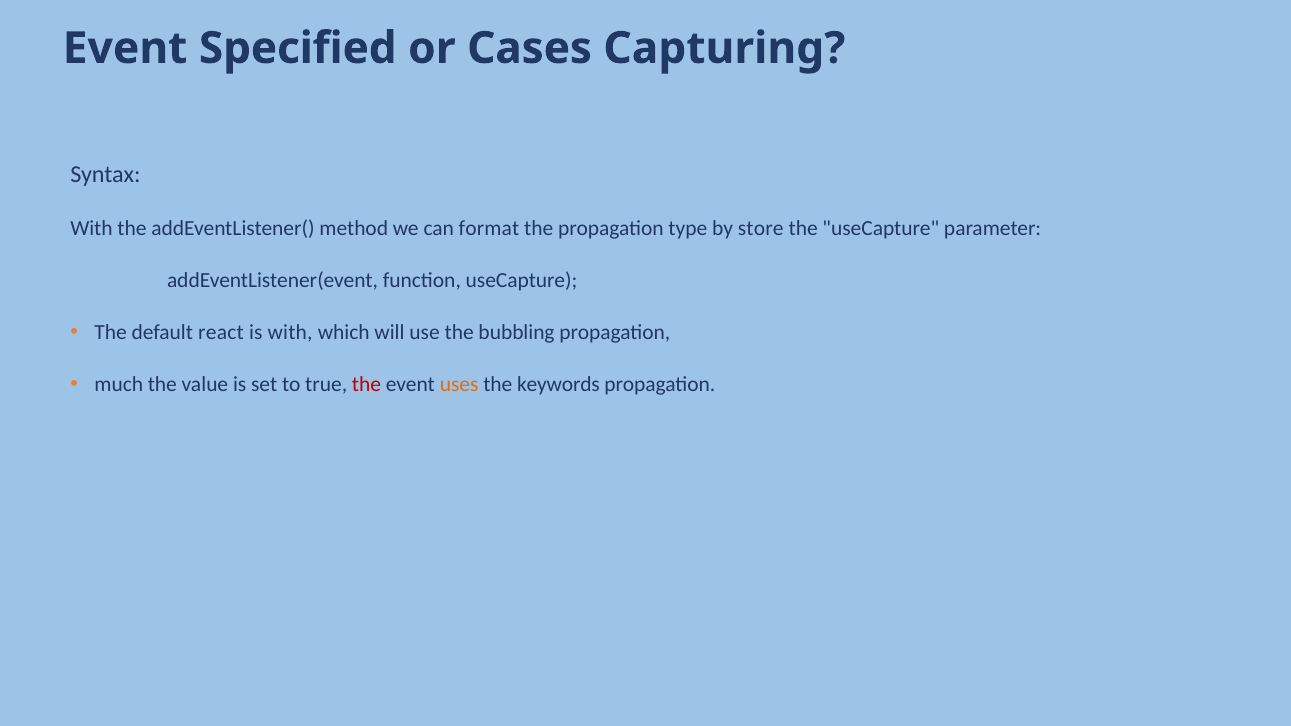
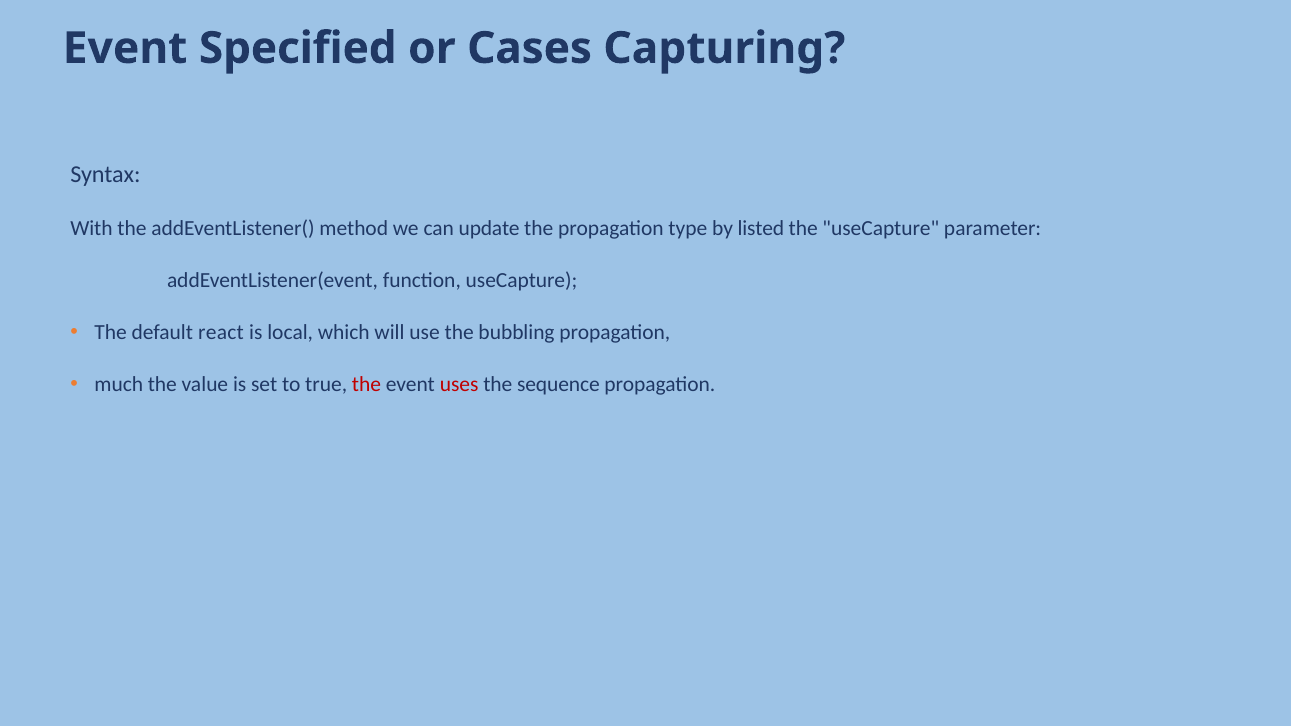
format: format -> update
store: store -> listed
is with: with -> local
uses colour: orange -> red
keywords: keywords -> sequence
